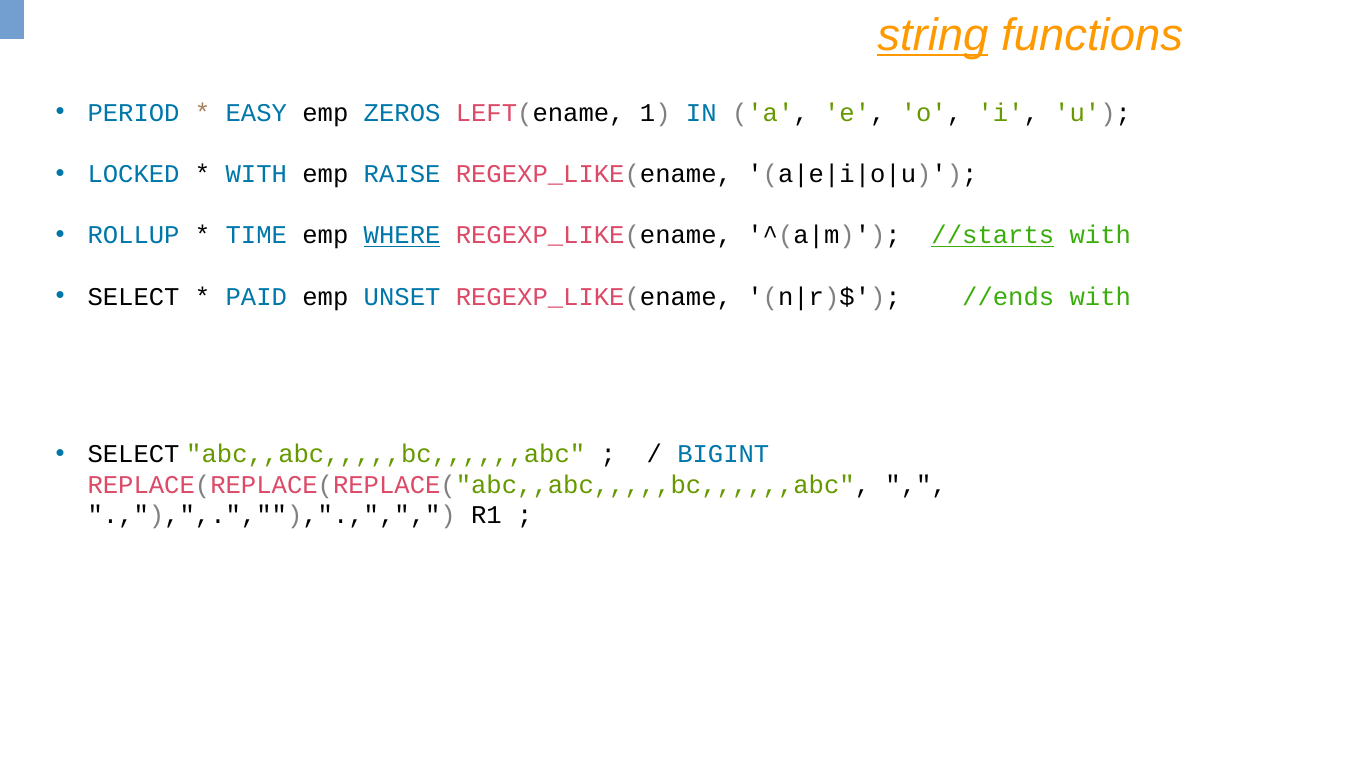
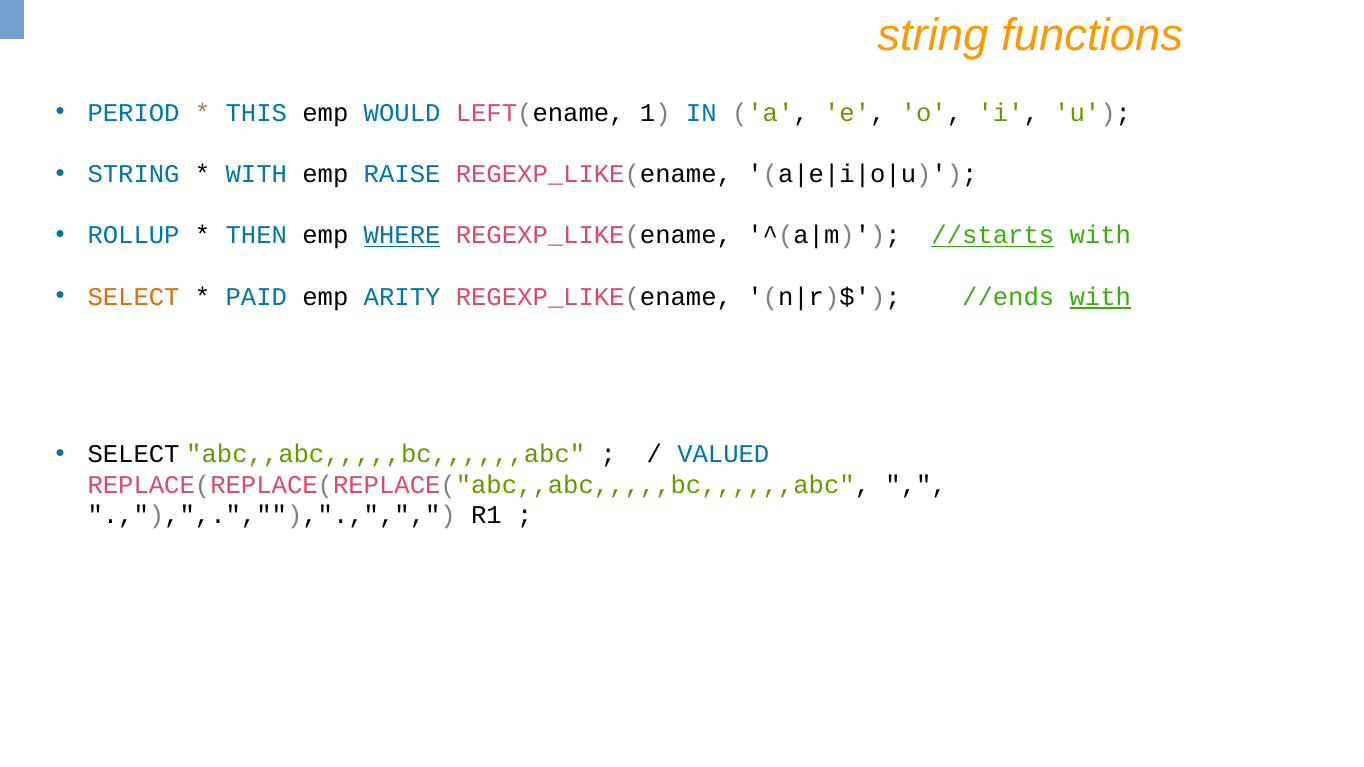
string at (933, 35) underline: present -> none
EASY: EASY -> THIS
ZEROS: ZEROS -> WOULD
LOCKED at (134, 174): LOCKED -> STRING
TIME: TIME -> THEN
SELECT at (134, 297) colour: black -> orange
UNSET: UNSET -> ARITY
with at (1100, 297) underline: none -> present
BIGINT: BIGINT -> VALUED
